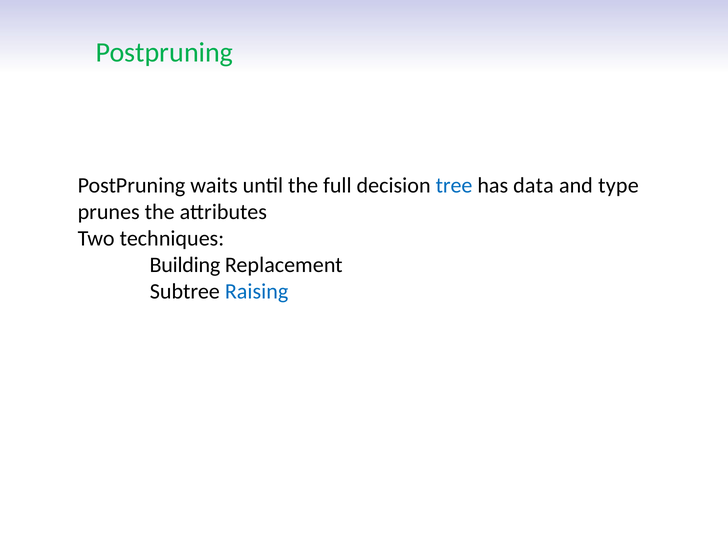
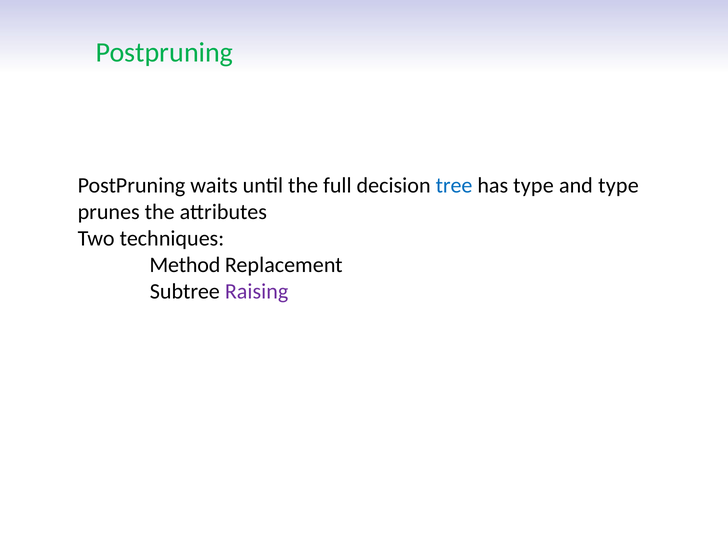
has data: data -> type
Building: Building -> Method
Raising colour: blue -> purple
